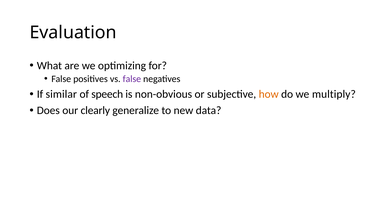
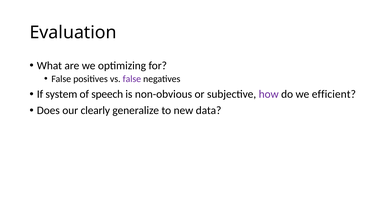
similar: similar -> system
how colour: orange -> purple
multiply: multiply -> efficient
